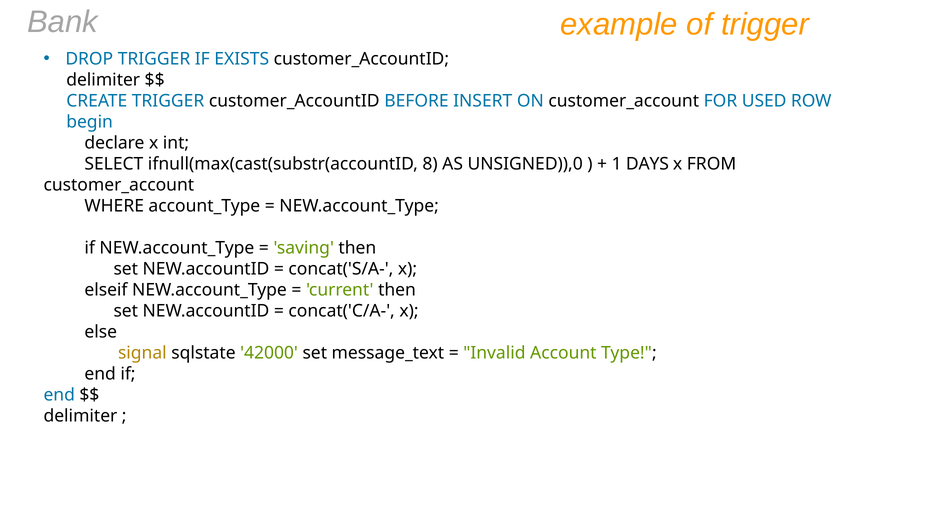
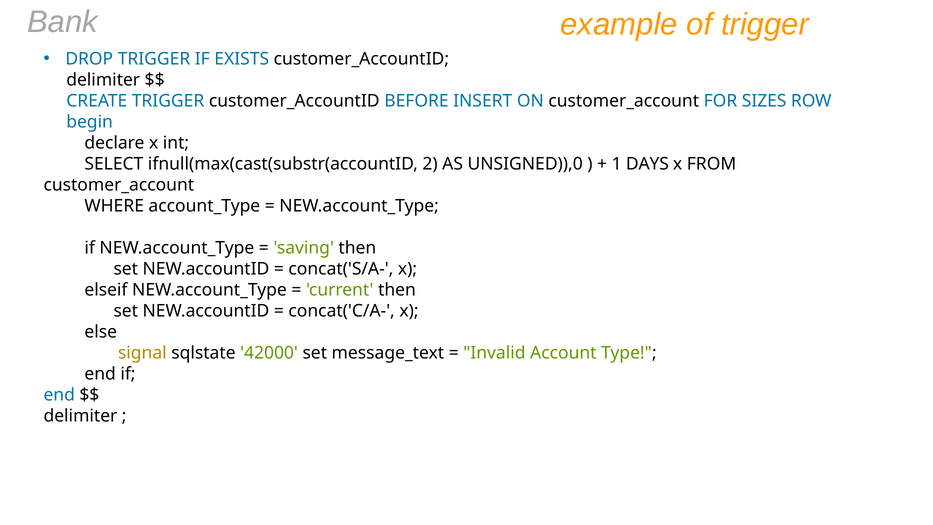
USED: USED -> SIZES
8: 8 -> 2
